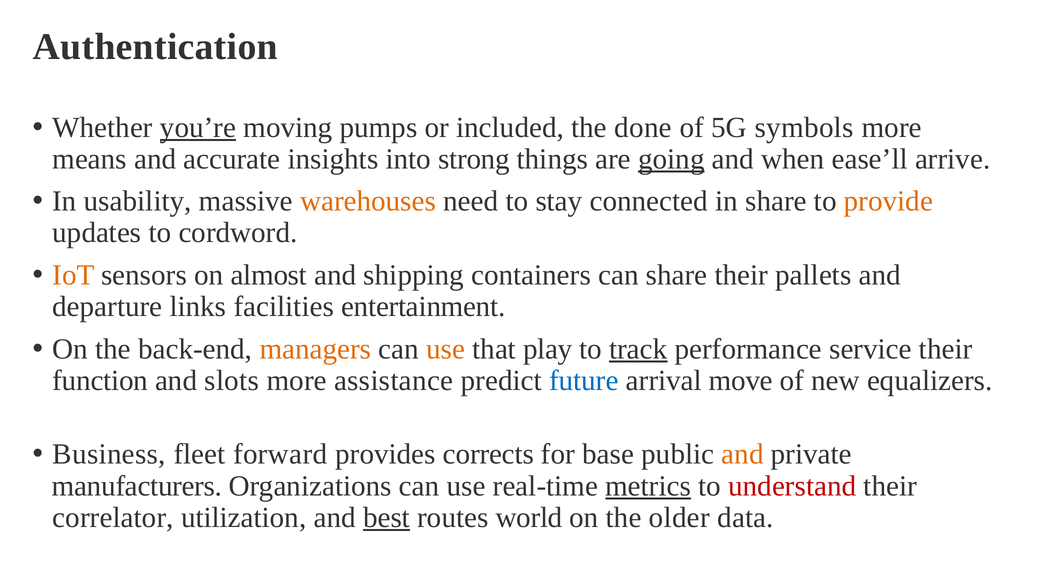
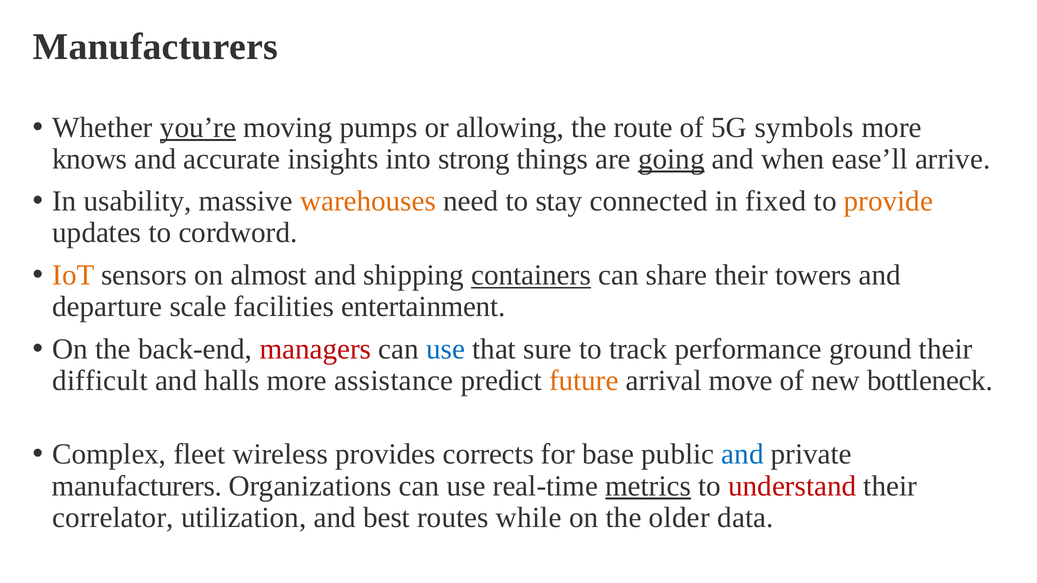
Authentication at (155, 47): Authentication -> Manufacturers
included: included -> allowing
done: done -> route
means: means -> knows
in share: share -> fixed
containers underline: none -> present
pallets: pallets -> towers
links: links -> scale
managers colour: orange -> red
use at (446, 349) colour: orange -> blue
play: play -> sure
track underline: present -> none
service: service -> ground
function: function -> difficult
slots: slots -> halls
future colour: blue -> orange
equalizers: equalizers -> bottleneck
Business: Business -> Complex
forward: forward -> wireless
and at (743, 455) colour: orange -> blue
best underline: present -> none
world: world -> while
